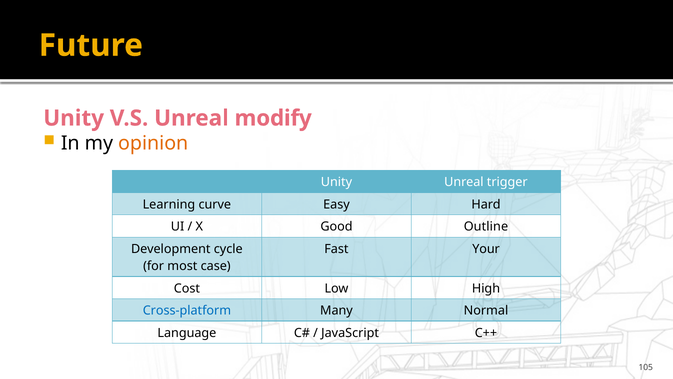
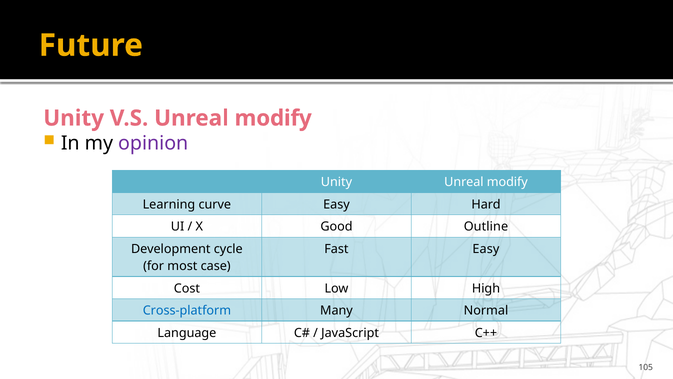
opinion colour: orange -> purple
Unity Unreal trigger: trigger -> modify
Fast Your: Your -> Easy
